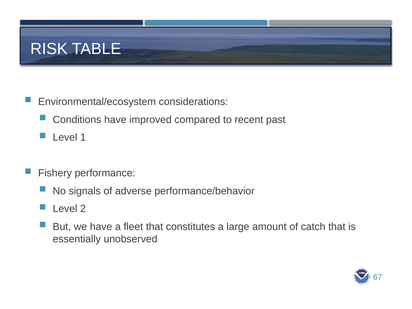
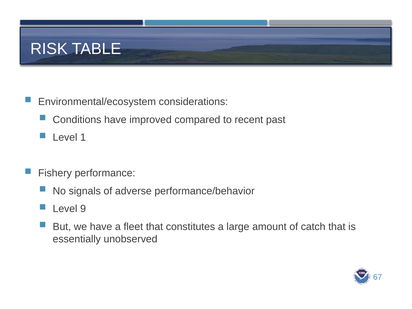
2: 2 -> 9
